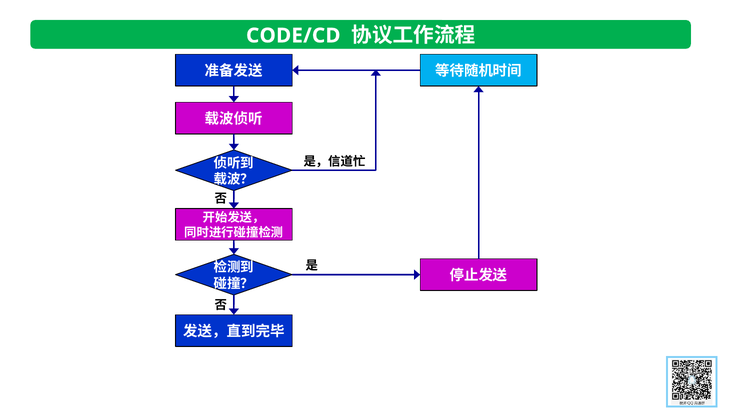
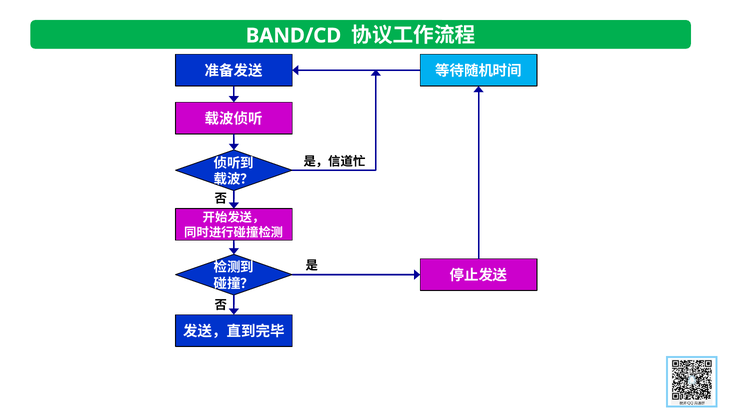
CODE/CD: CODE/CD -> BAND/CD
